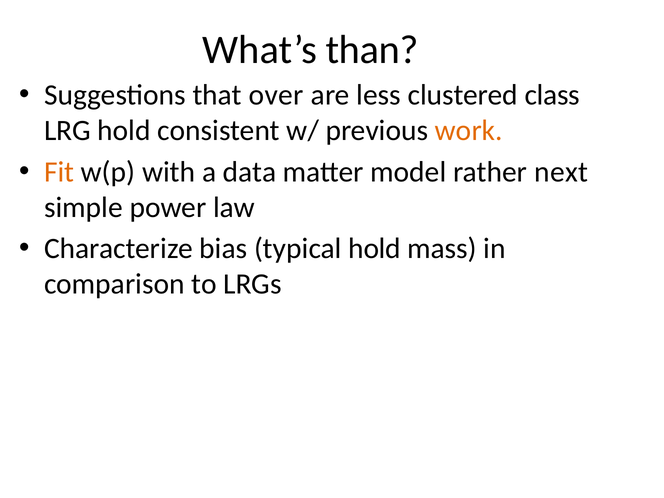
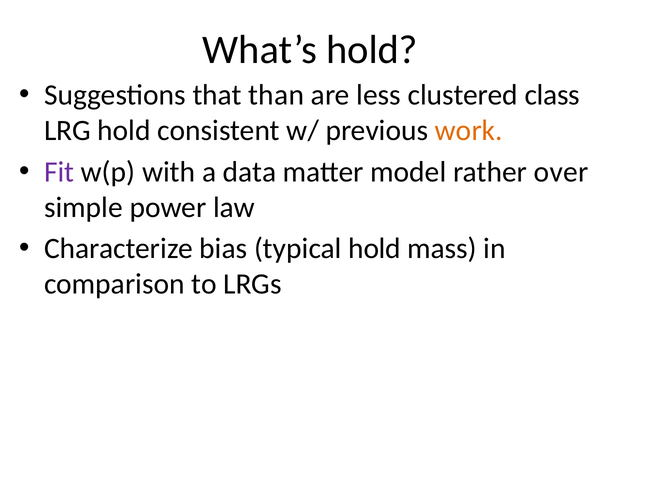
What’s than: than -> hold
over: over -> than
Fit colour: orange -> purple
next: next -> over
